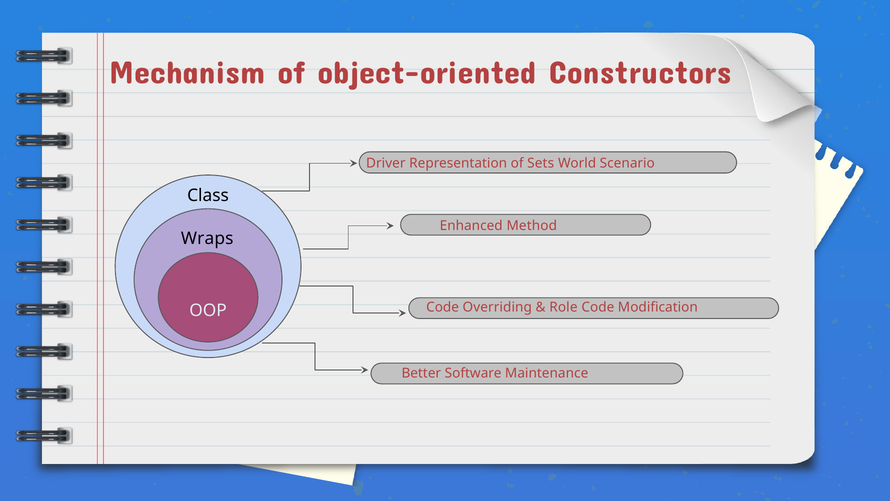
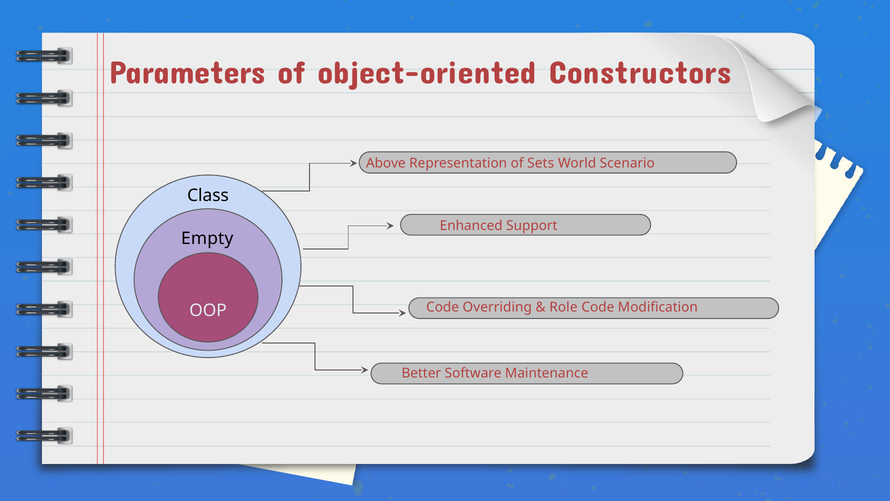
Mechanism: Mechanism -> Parameters
Driver: Driver -> Above
Method: Method -> Support
Wraps: Wraps -> Empty
